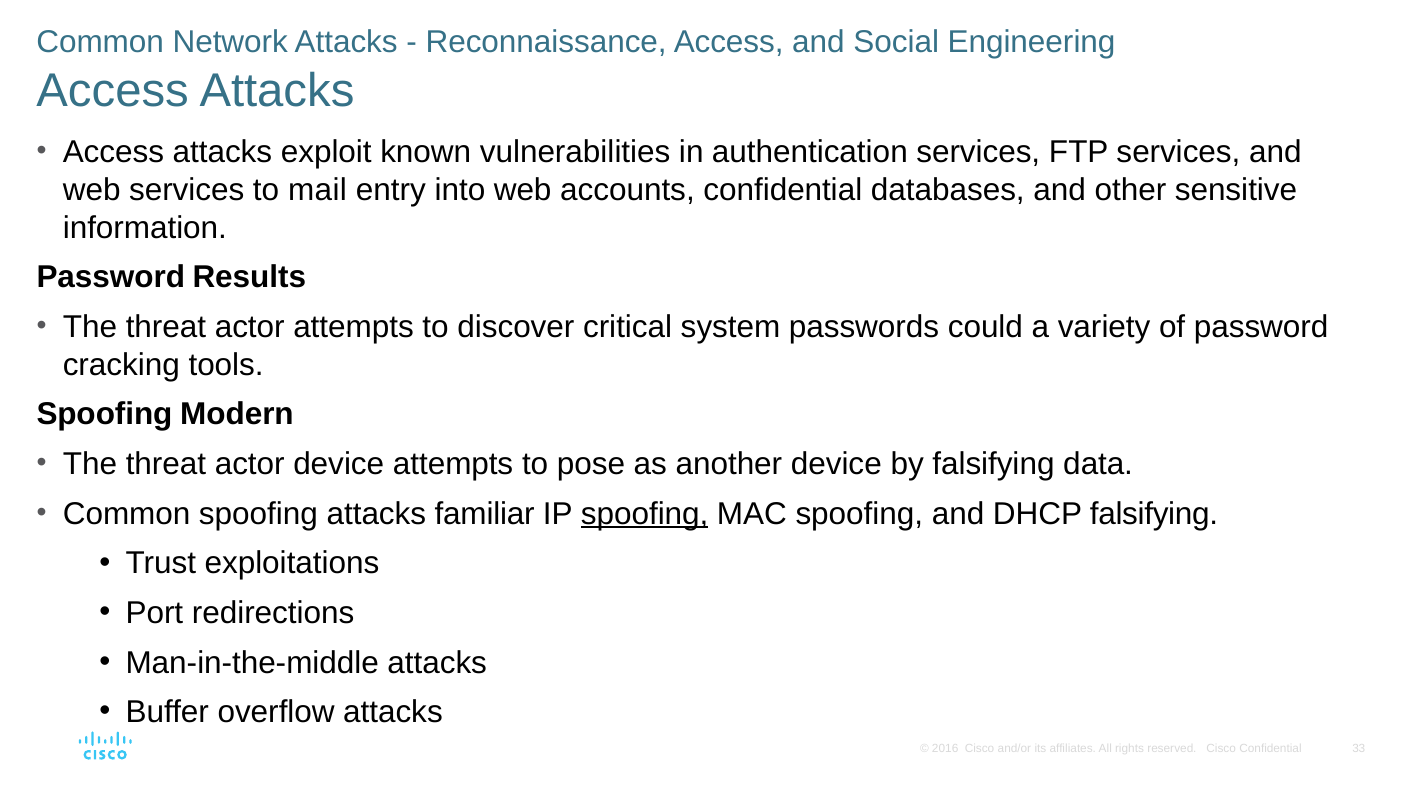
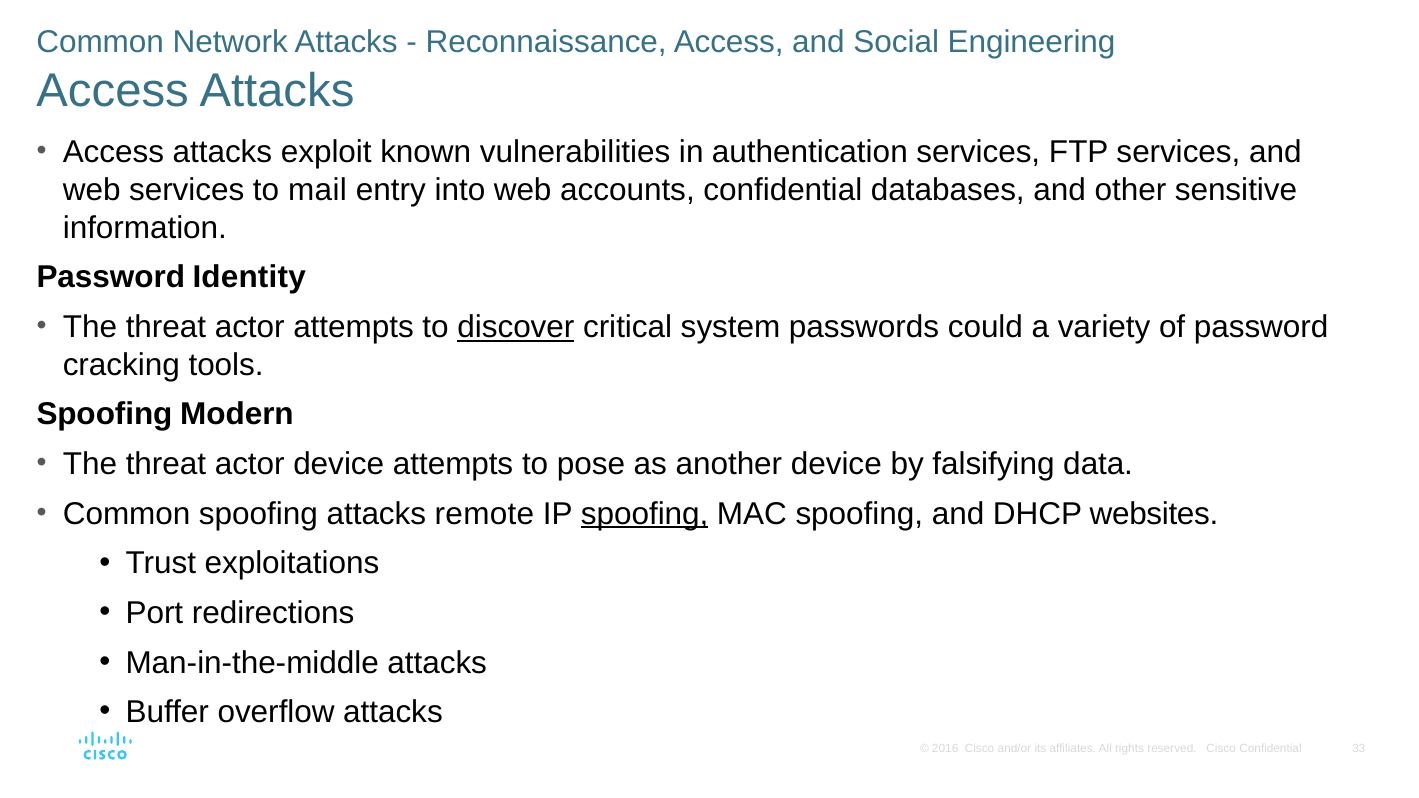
Results: Results -> Identity
discover underline: none -> present
familiar: familiar -> remote
DHCP falsifying: falsifying -> websites
